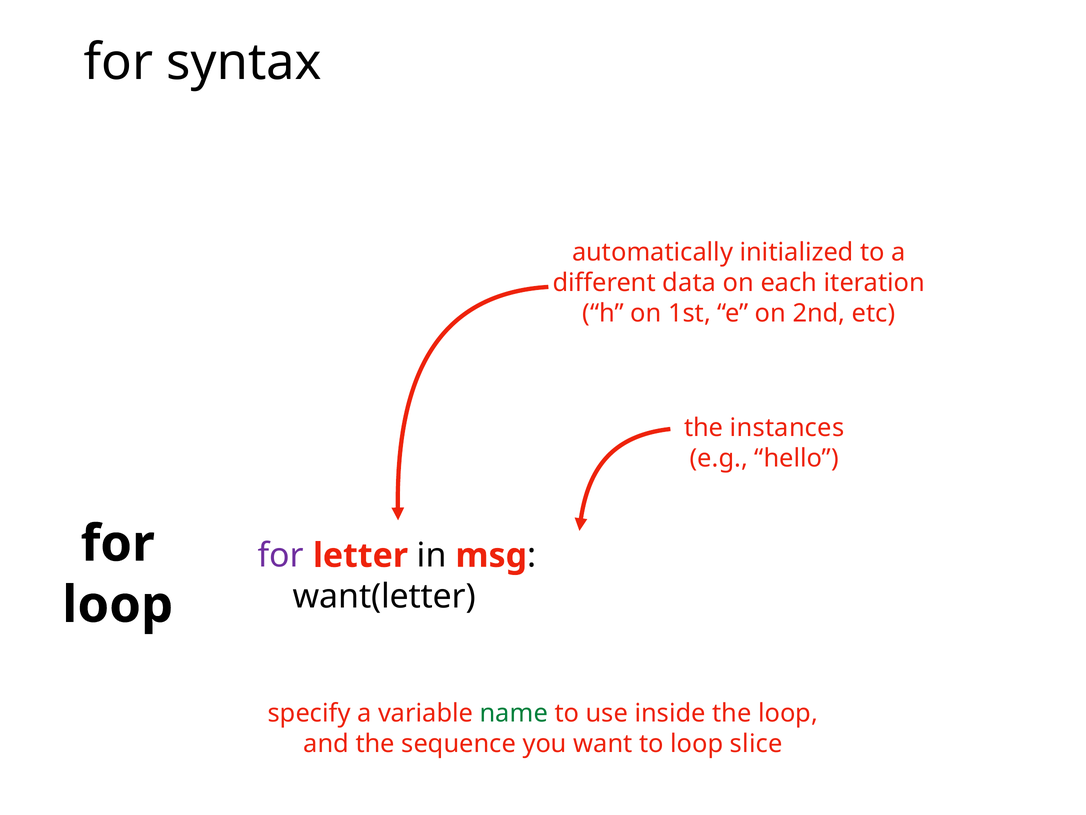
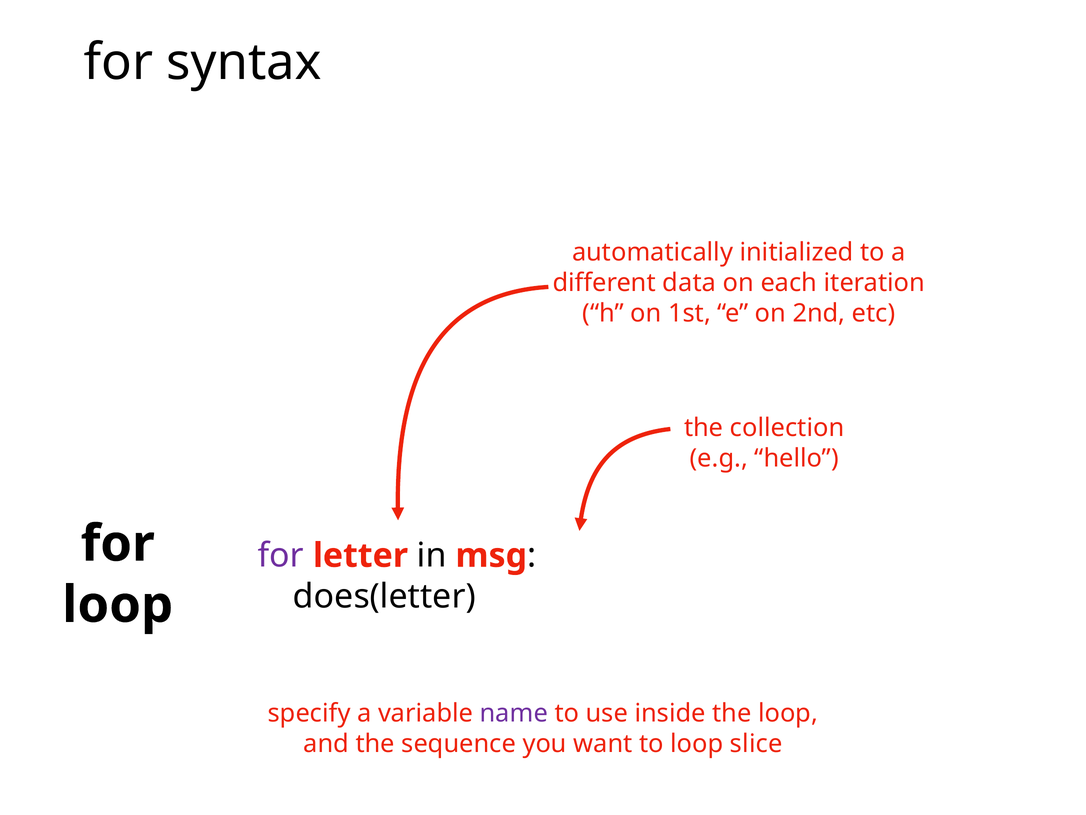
instances: instances -> collection
want(letter: want(letter -> does(letter
name colour: green -> purple
